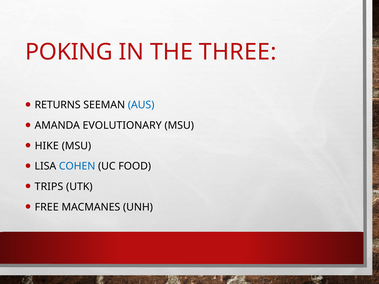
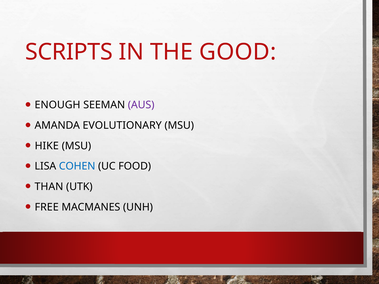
POKING: POKING -> SCRIPTS
THREE: THREE -> GOOD
RETURNS: RETURNS -> ENOUGH
AUS colour: blue -> purple
TRIPS: TRIPS -> THAN
